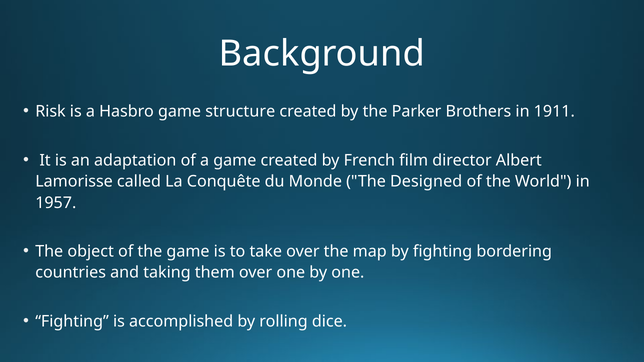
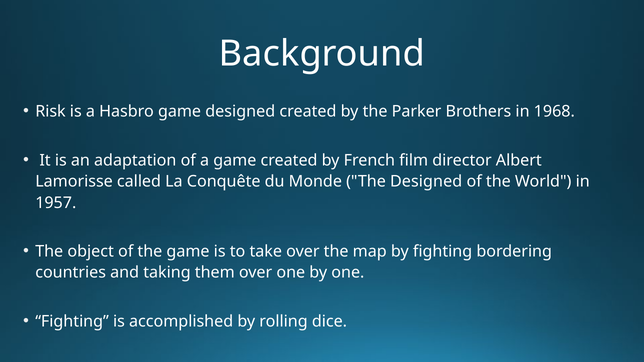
game structure: structure -> designed
1911: 1911 -> 1968
